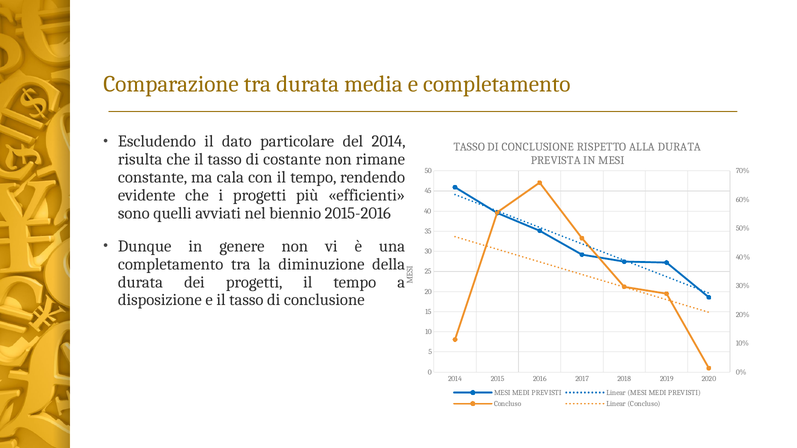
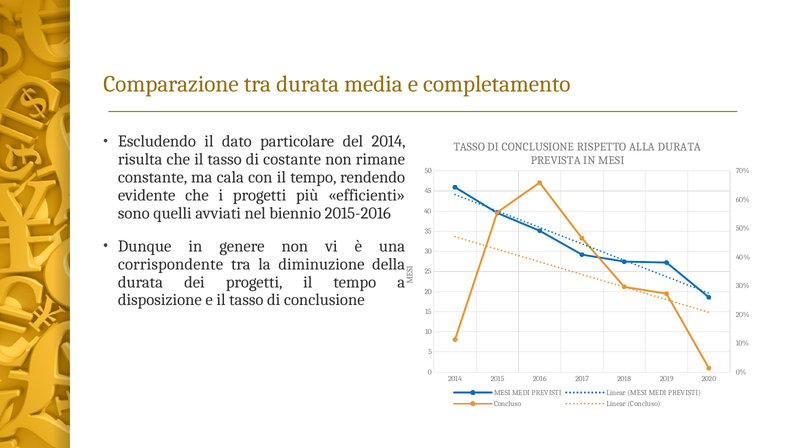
completamento at (171, 264): completamento -> corrispondente
